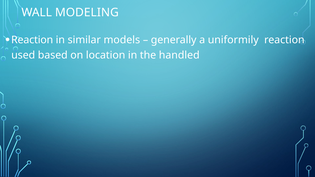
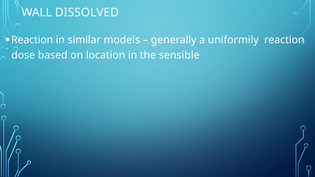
MODELING: MODELING -> DISSOLVED
used: used -> dose
handled: handled -> sensible
